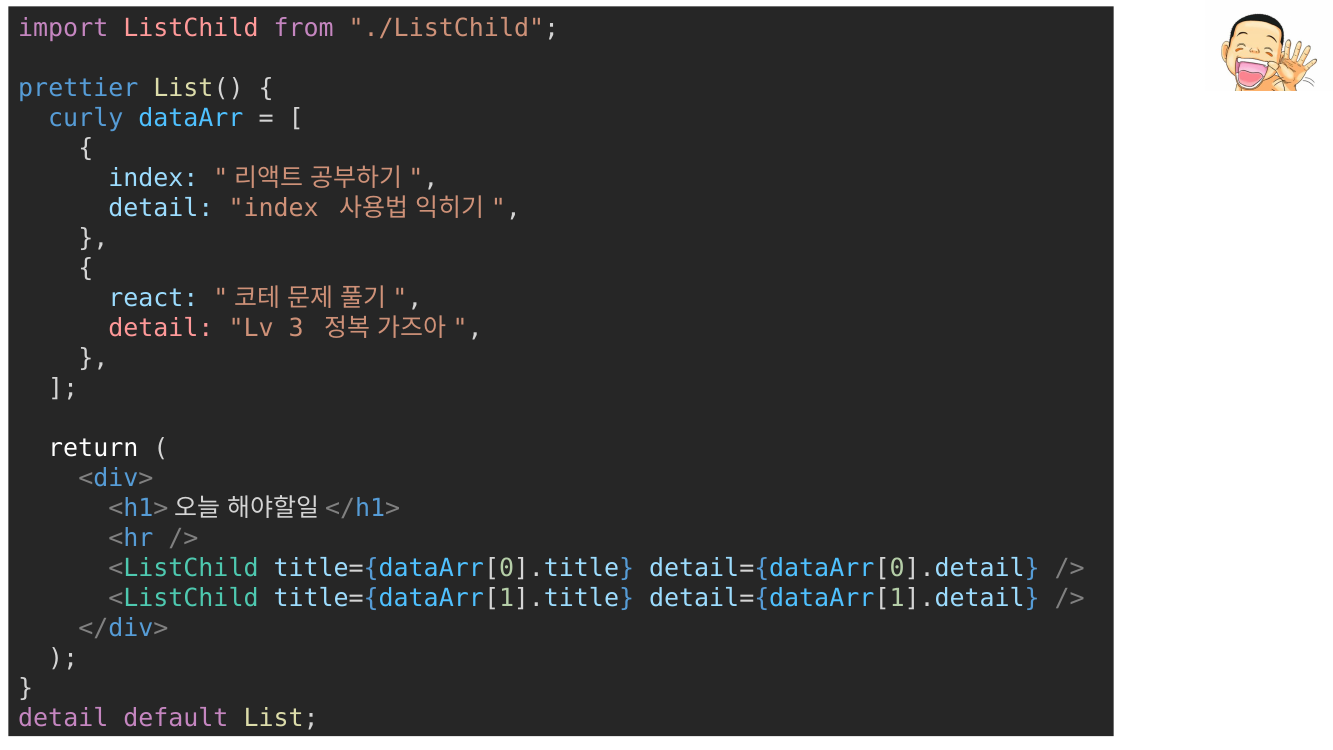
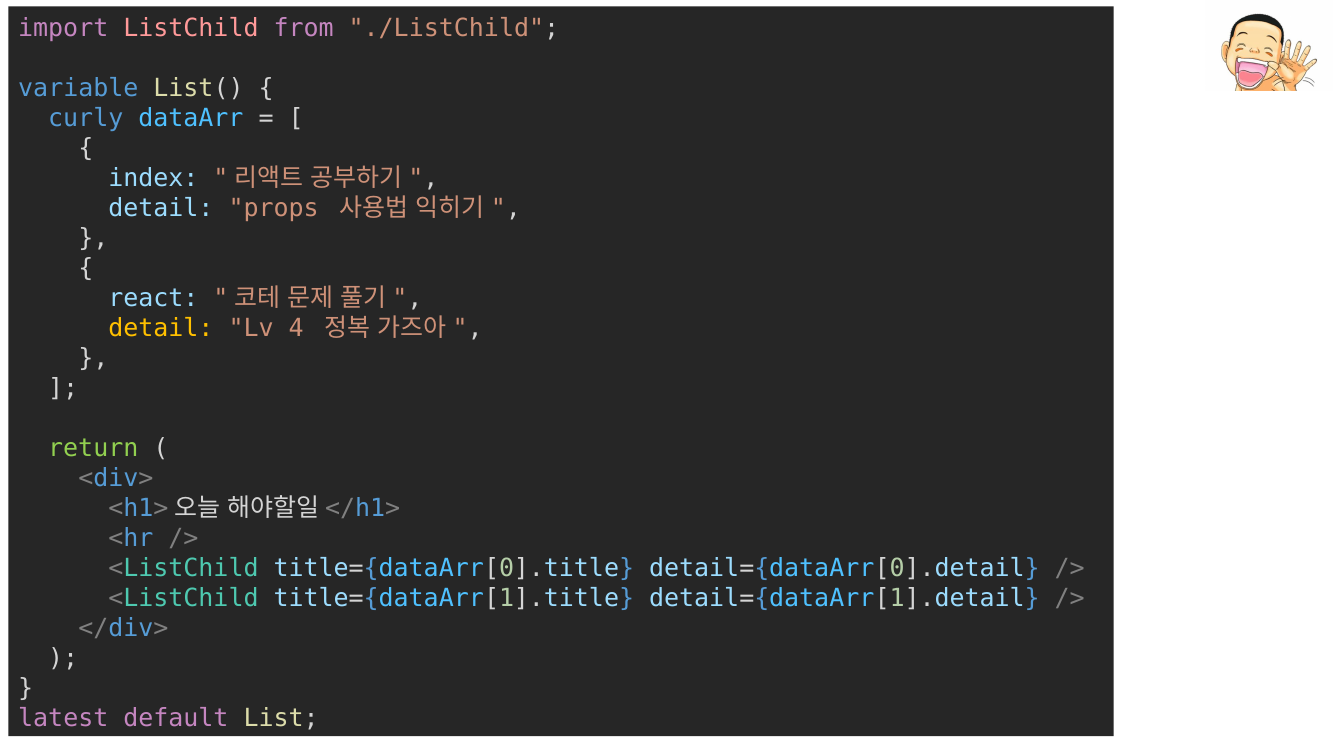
prettier: prettier -> variable
detail index: index -> props
detail at (161, 328) colour: pink -> yellow
3: 3 -> 4
return colour: white -> light green
detail at (63, 718): detail -> latest
